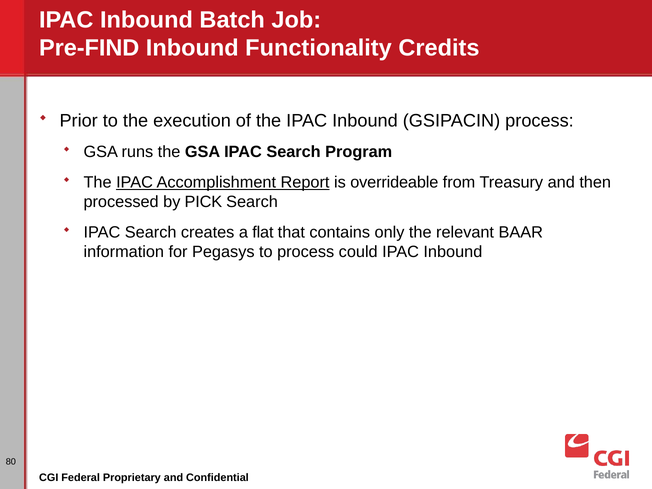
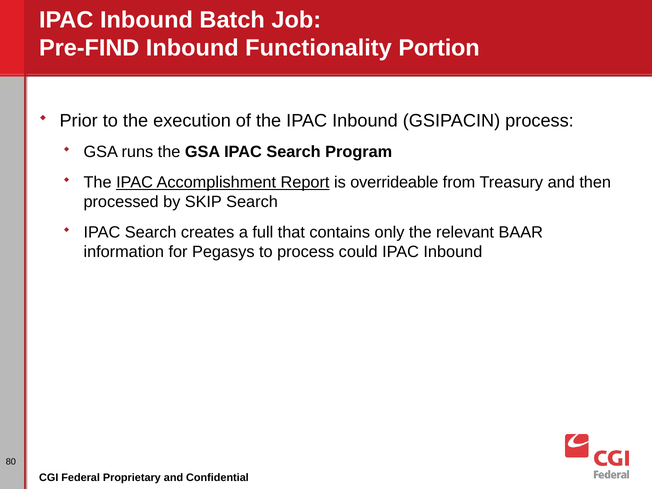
Credits: Credits -> Portion
PICK: PICK -> SKIP
flat: flat -> full
